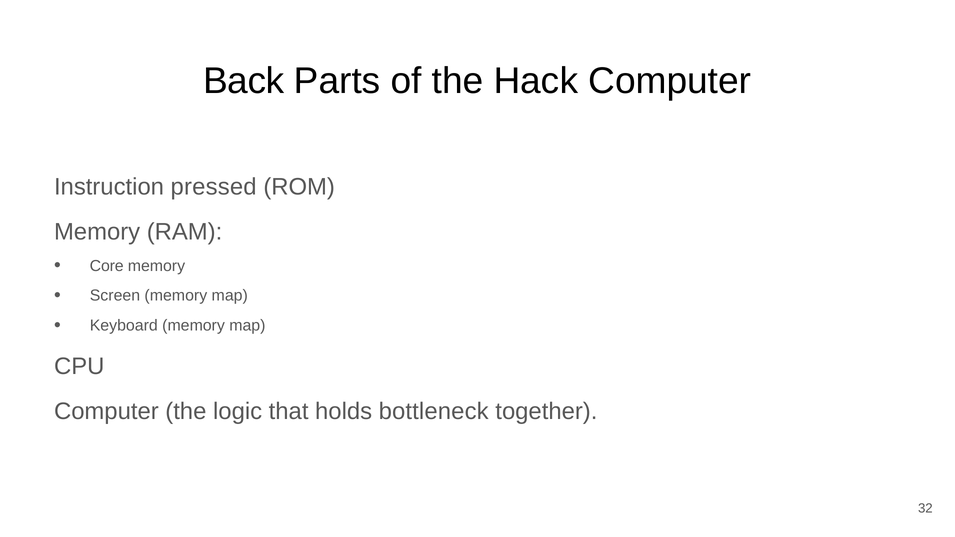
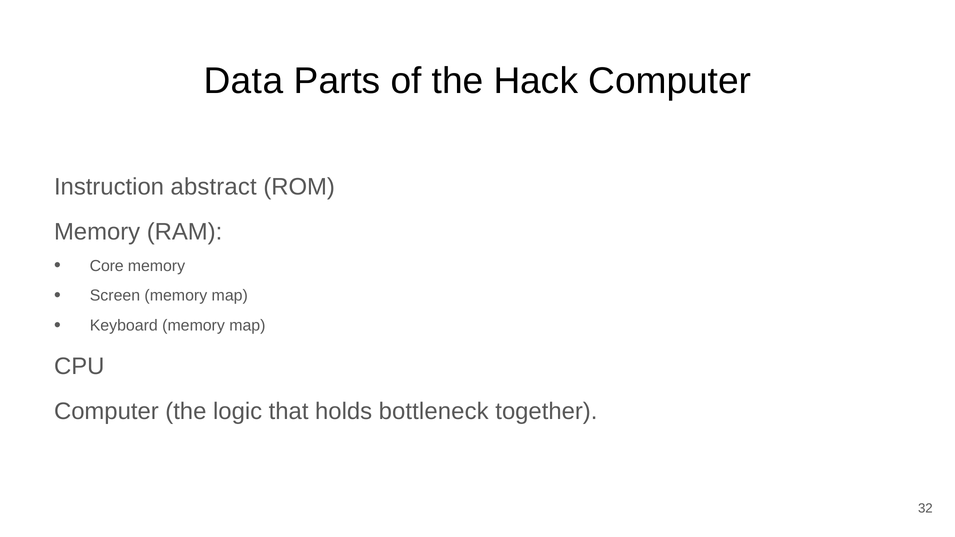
Back: Back -> Data
pressed: pressed -> abstract
